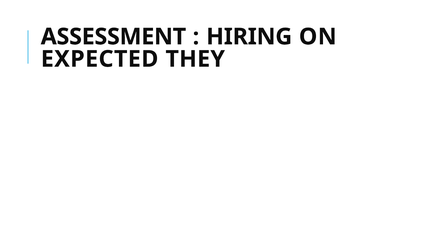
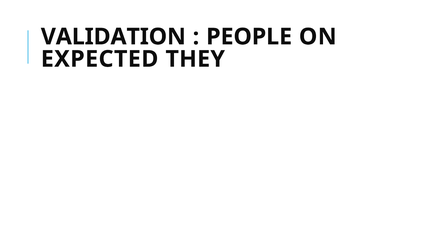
ASSESSMENT: ASSESSMENT -> VALIDATION
HIRING: HIRING -> PEOPLE
